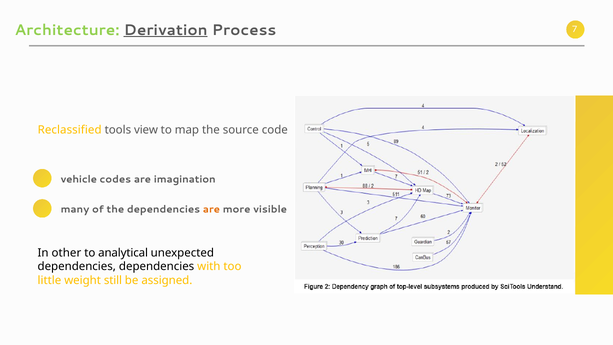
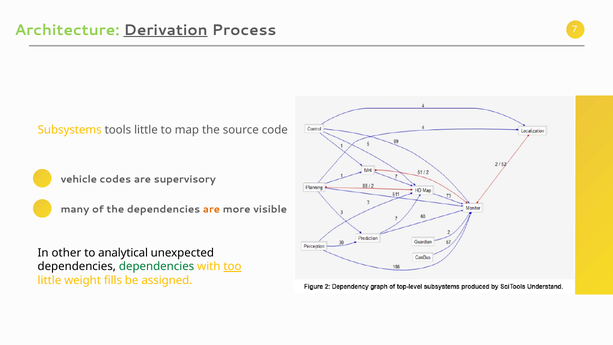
Reclassified: Reclassified -> Subsystems
tools view: view -> little
imagination: imagination -> supervisory
dependencies at (157, 266) colour: black -> green
too underline: none -> present
still: still -> fills
